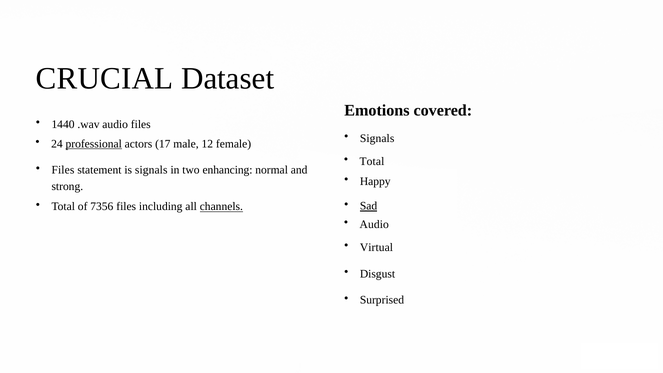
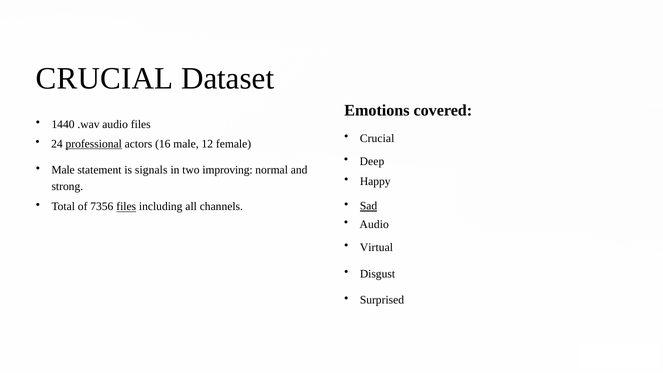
Signals at (377, 138): Signals -> Crucial
17: 17 -> 16
Total at (372, 161): Total -> Deep
Files at (63, 170): Files -> Male
enhancing: enhancing -> improving
files at (126, 207) underline: none -> present
channels underline: present -> none
